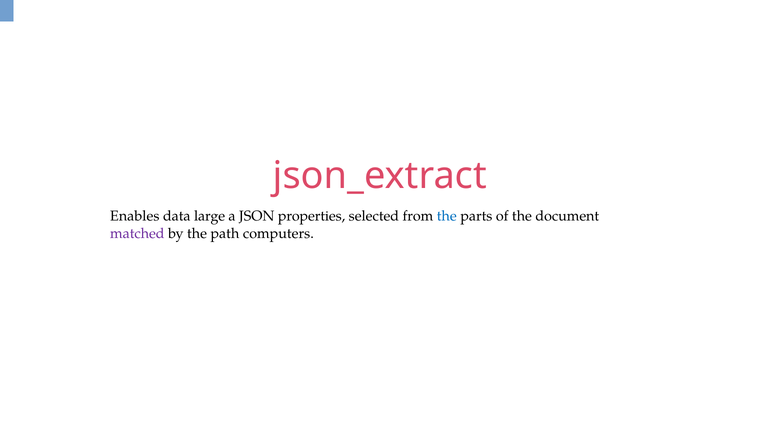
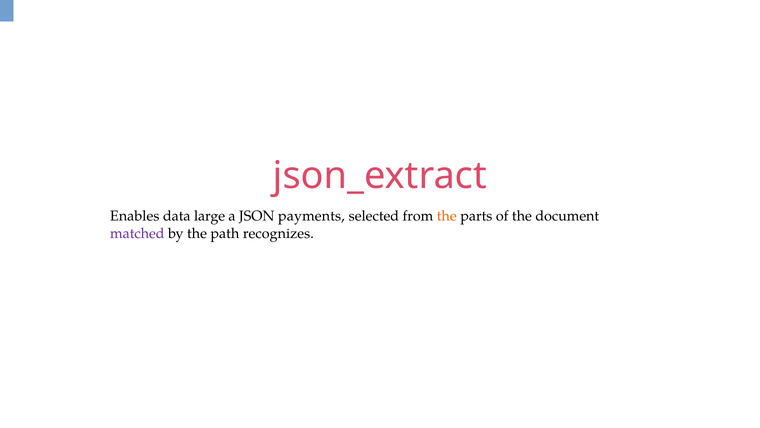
properties: properties -> payments
the at (447, 216) colour: blue -> orange
computers: computers -> recognizes
